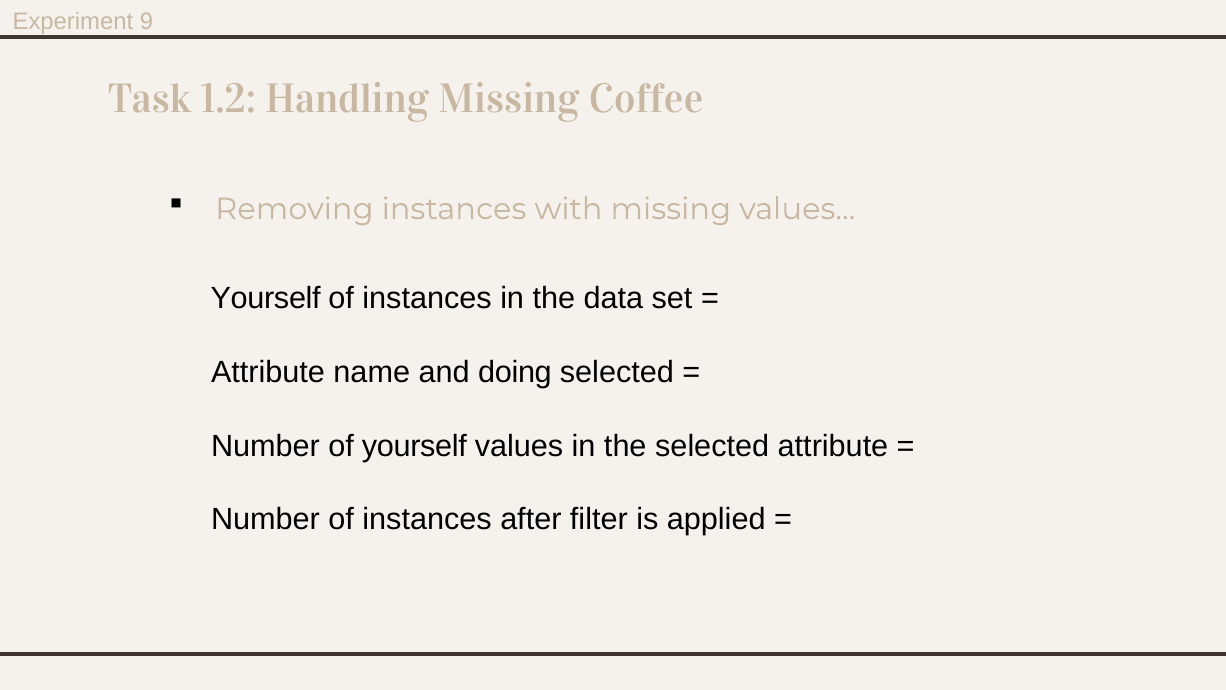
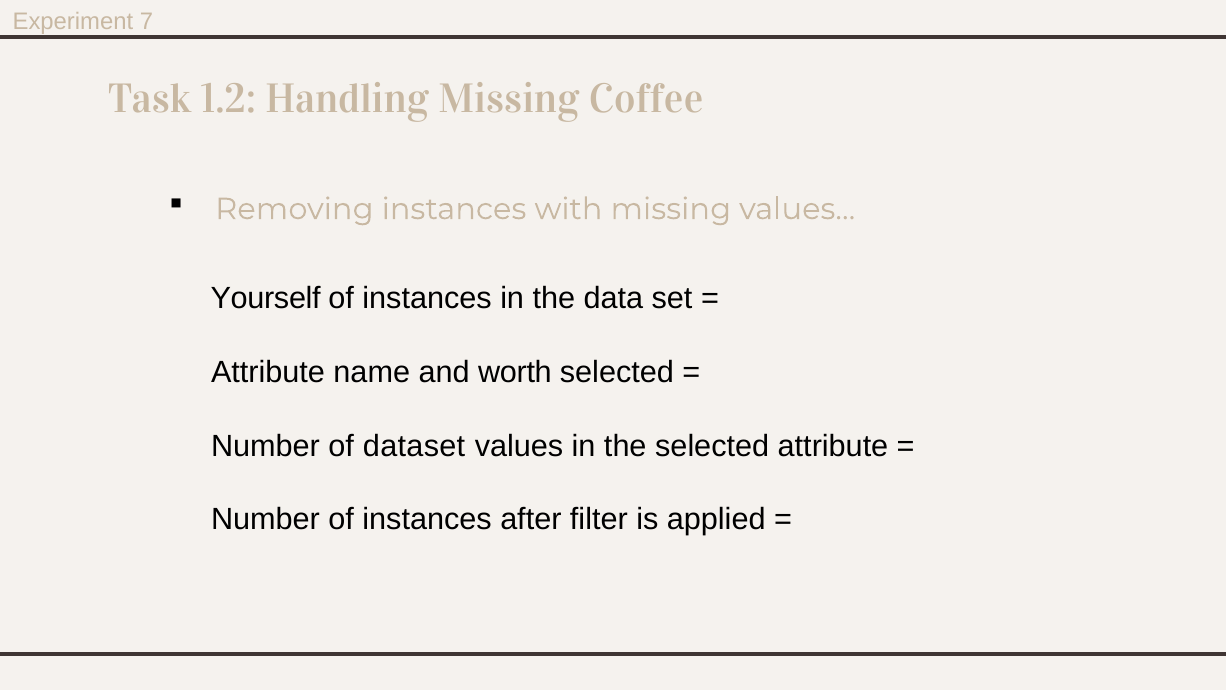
9: 9 -> 7
doing: doing -> worth
of yourself: yourself -> dataset
